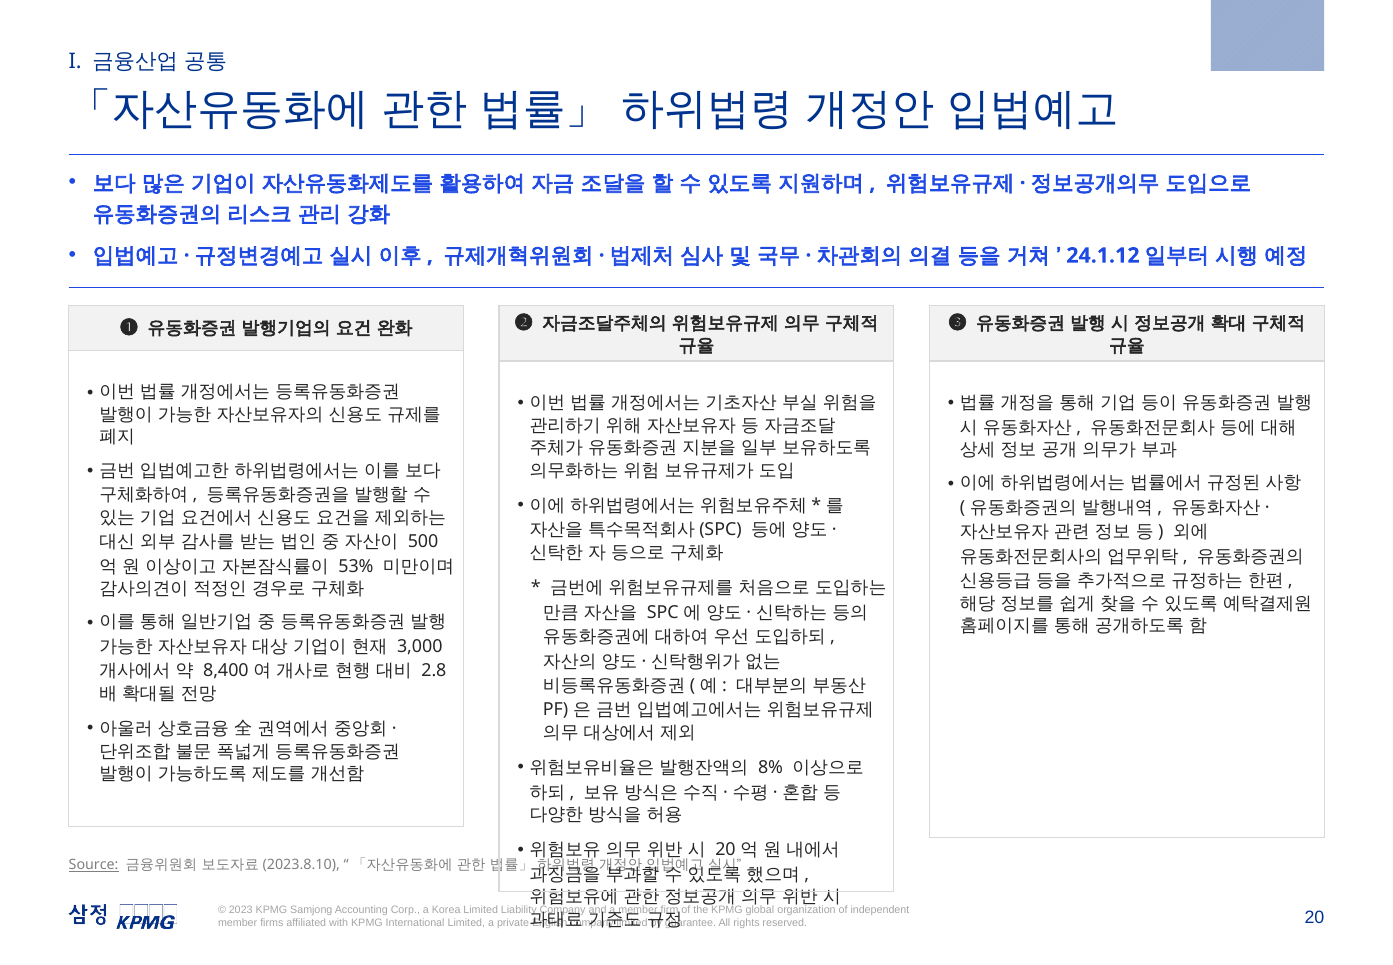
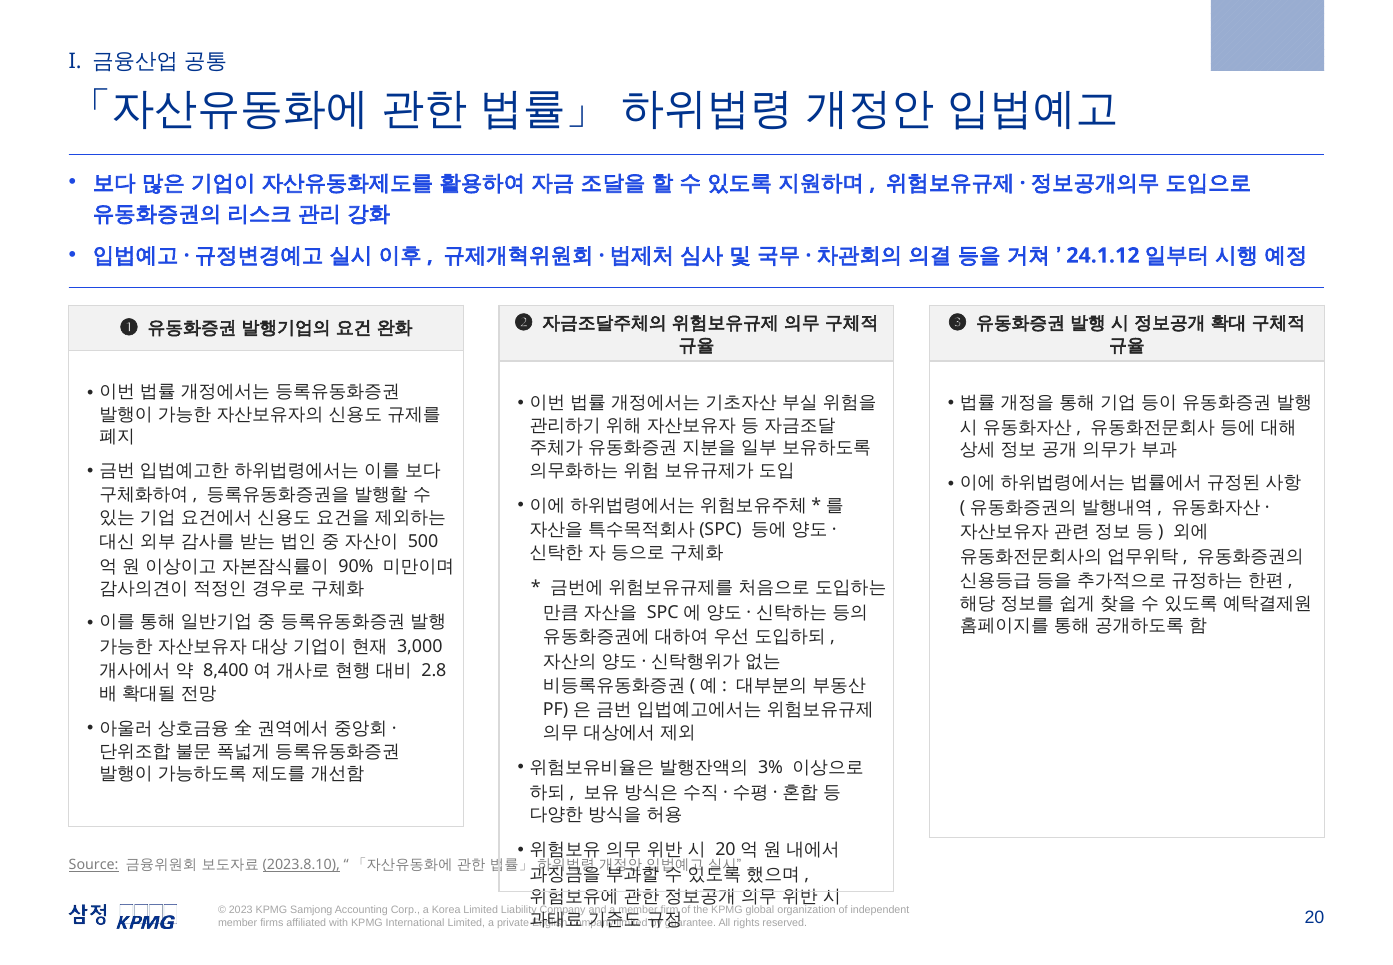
53%: 53% -> 90%
8%: 8% -> 3%
2023.8.10 underline: none -> present
